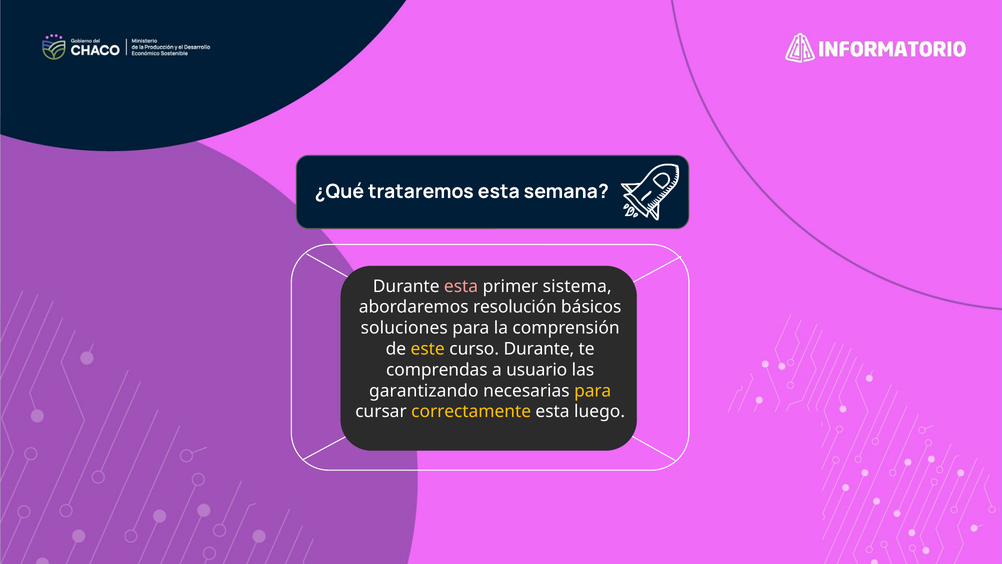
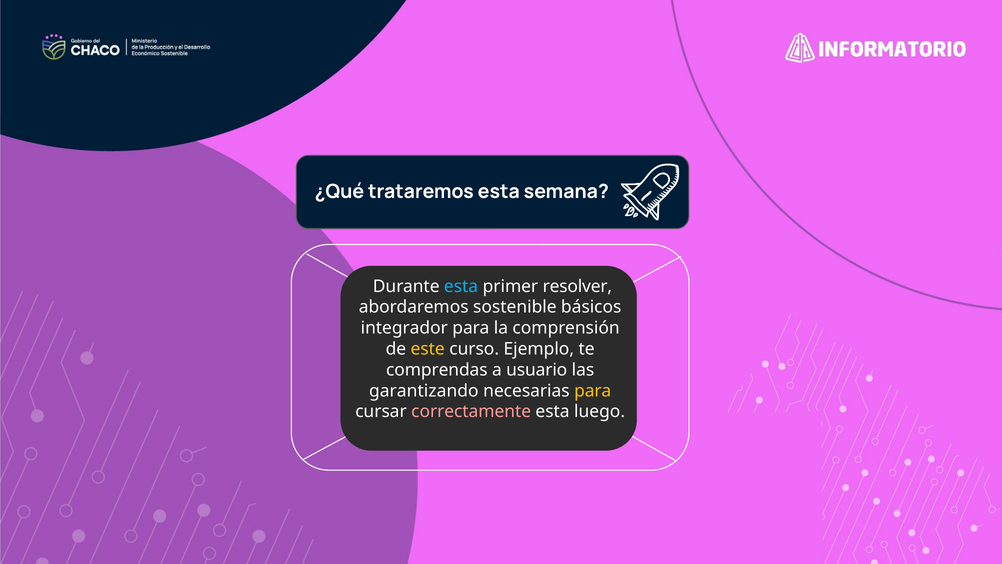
esta at (461, 286) colour: pink -> light blue
sistema: sistema -> resolver
resolución: resolución -> sostenible
soluciones: soluciones -> integrador
curso Durante: Durante -> Ejemplo
correctamente colour: yellow -> pink
